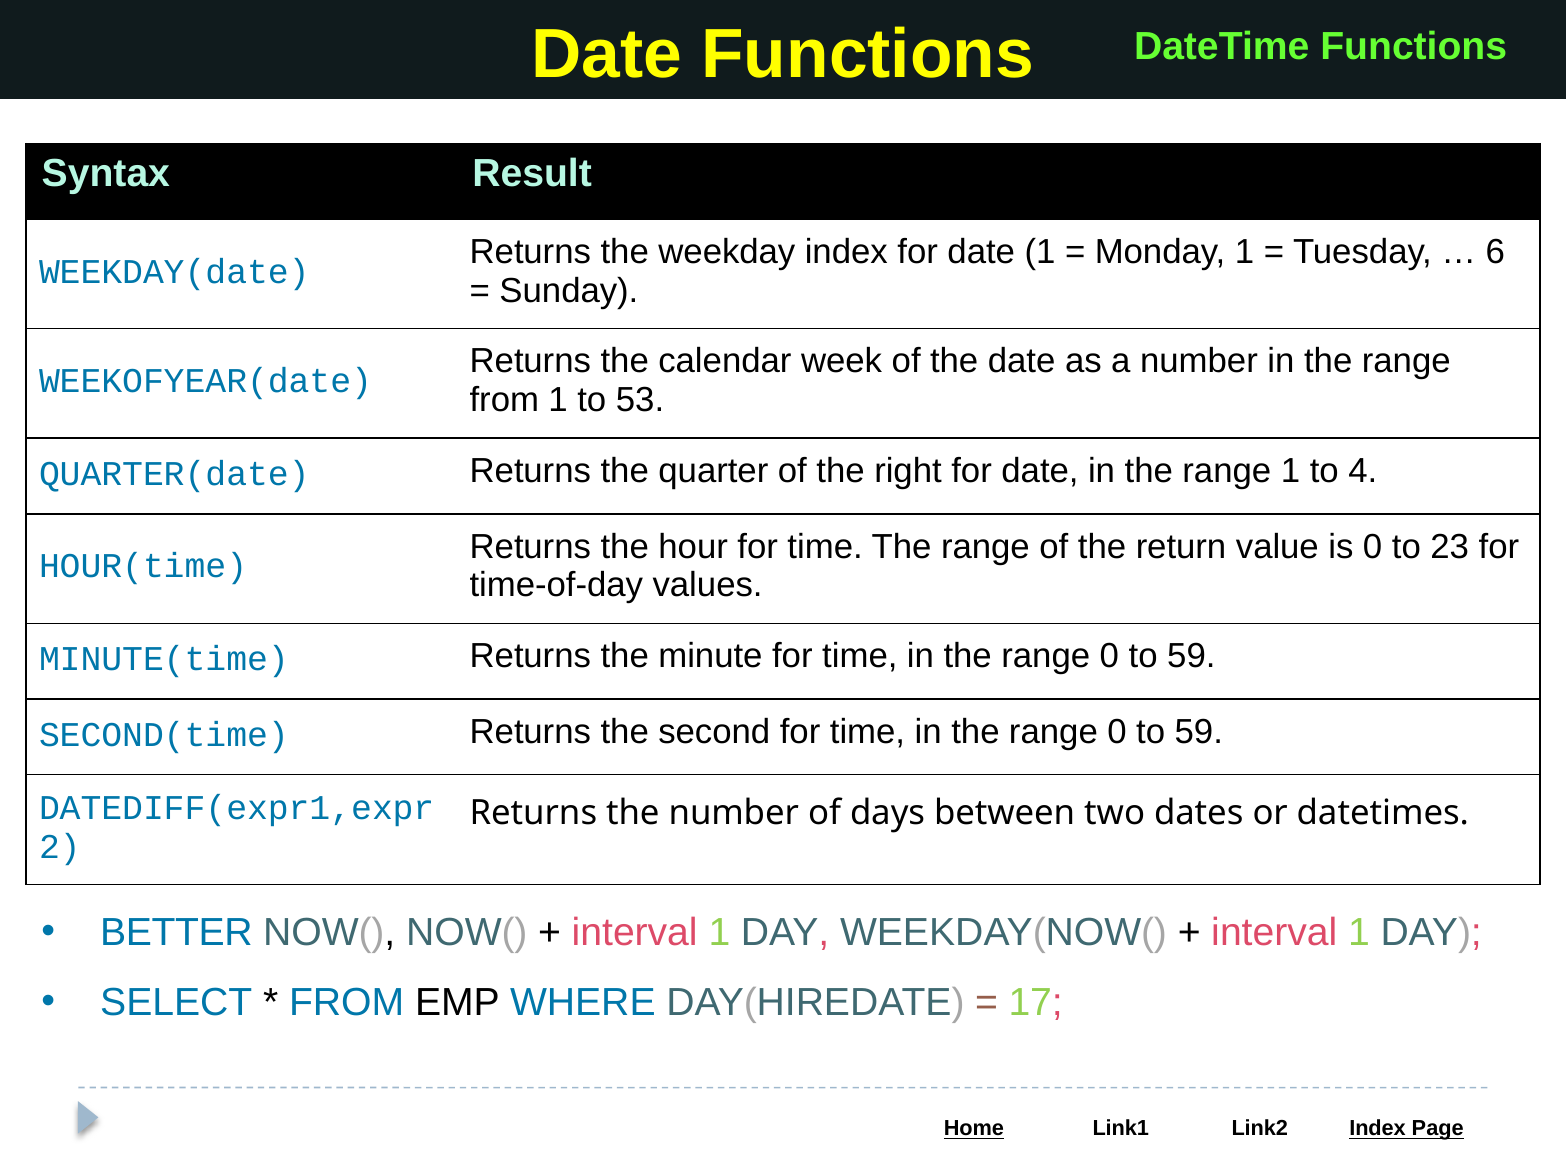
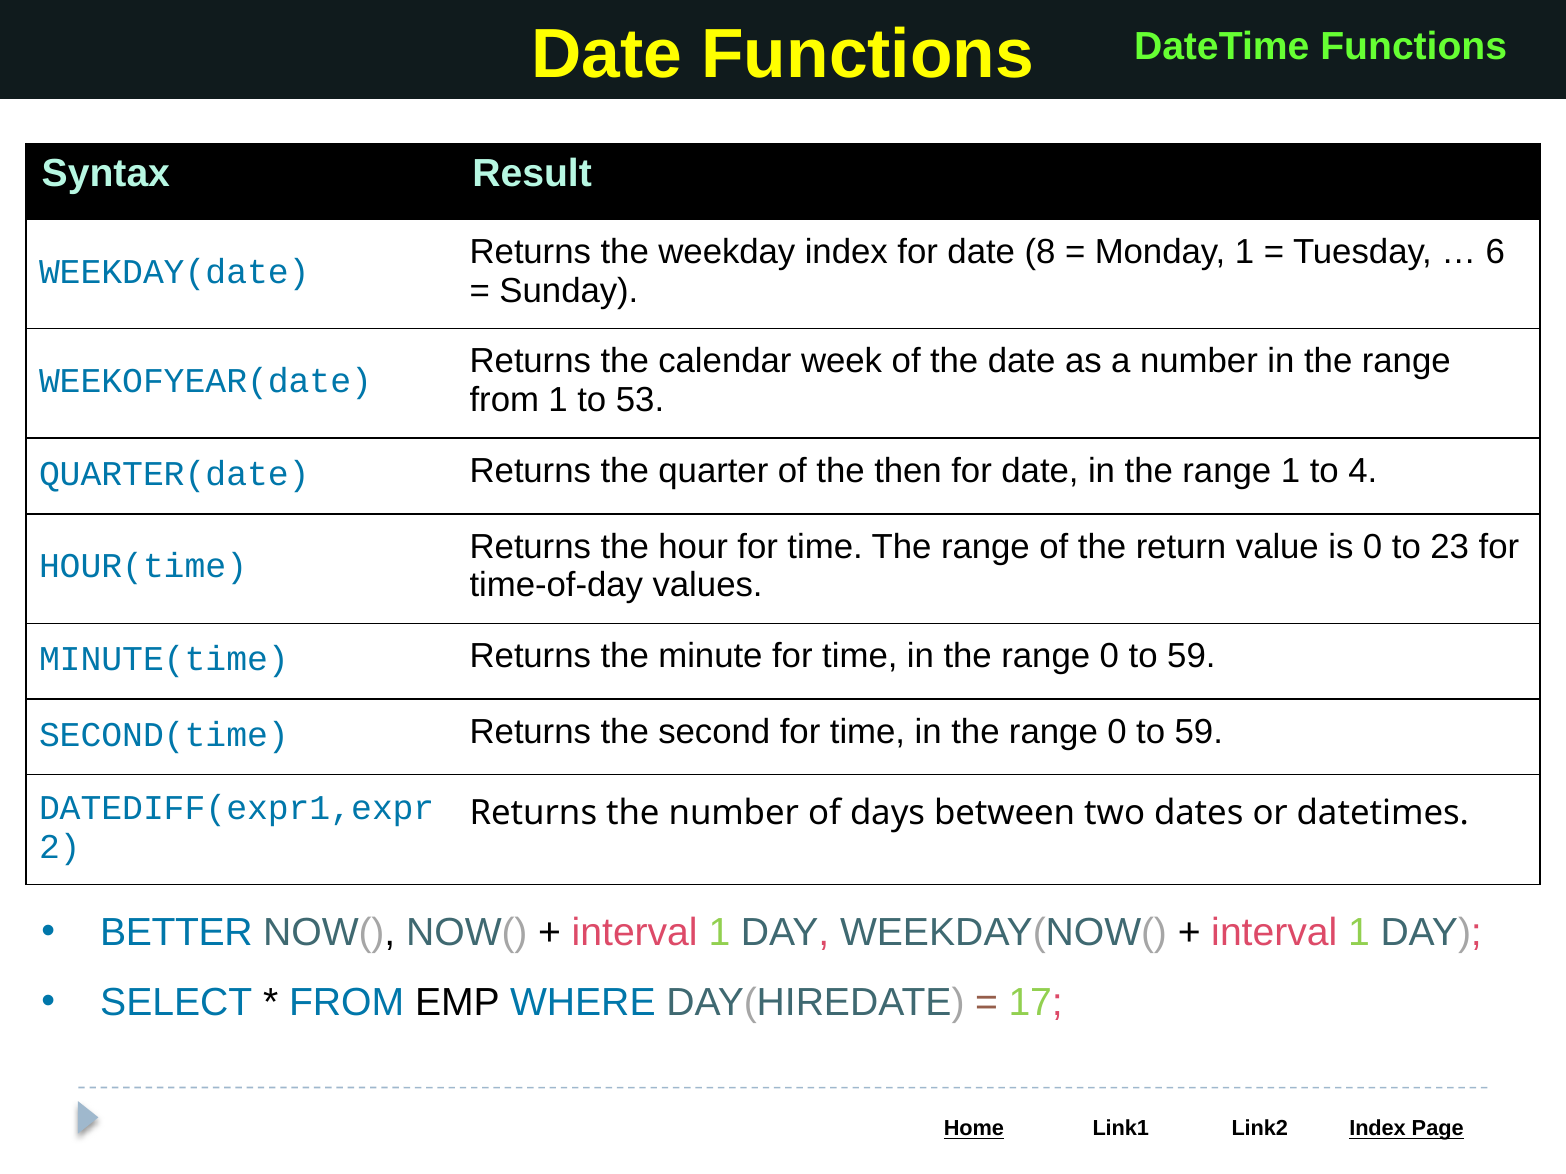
date 1: 1 -> 8
right: right -> then
